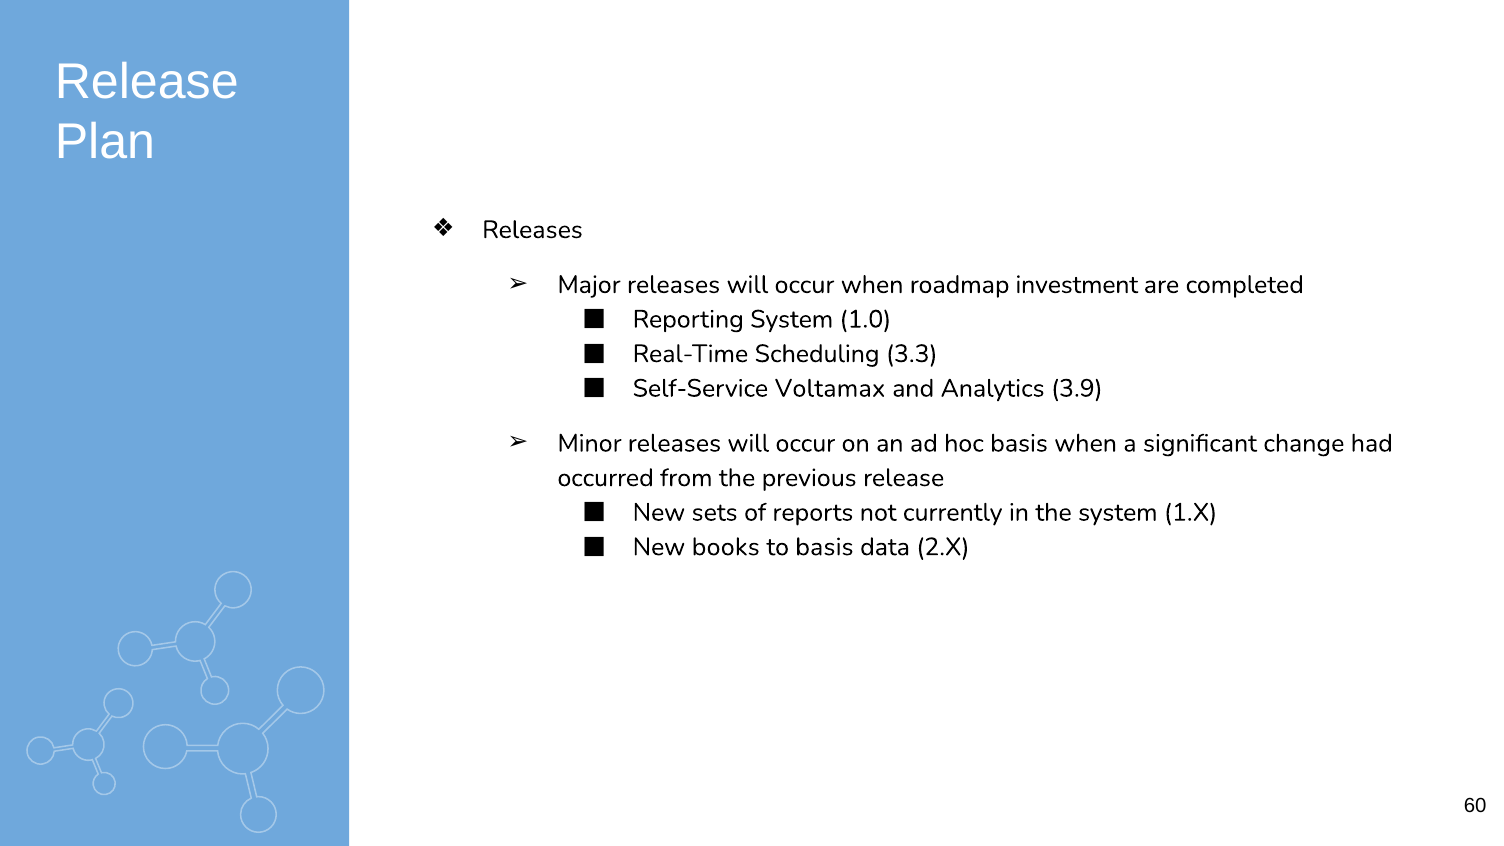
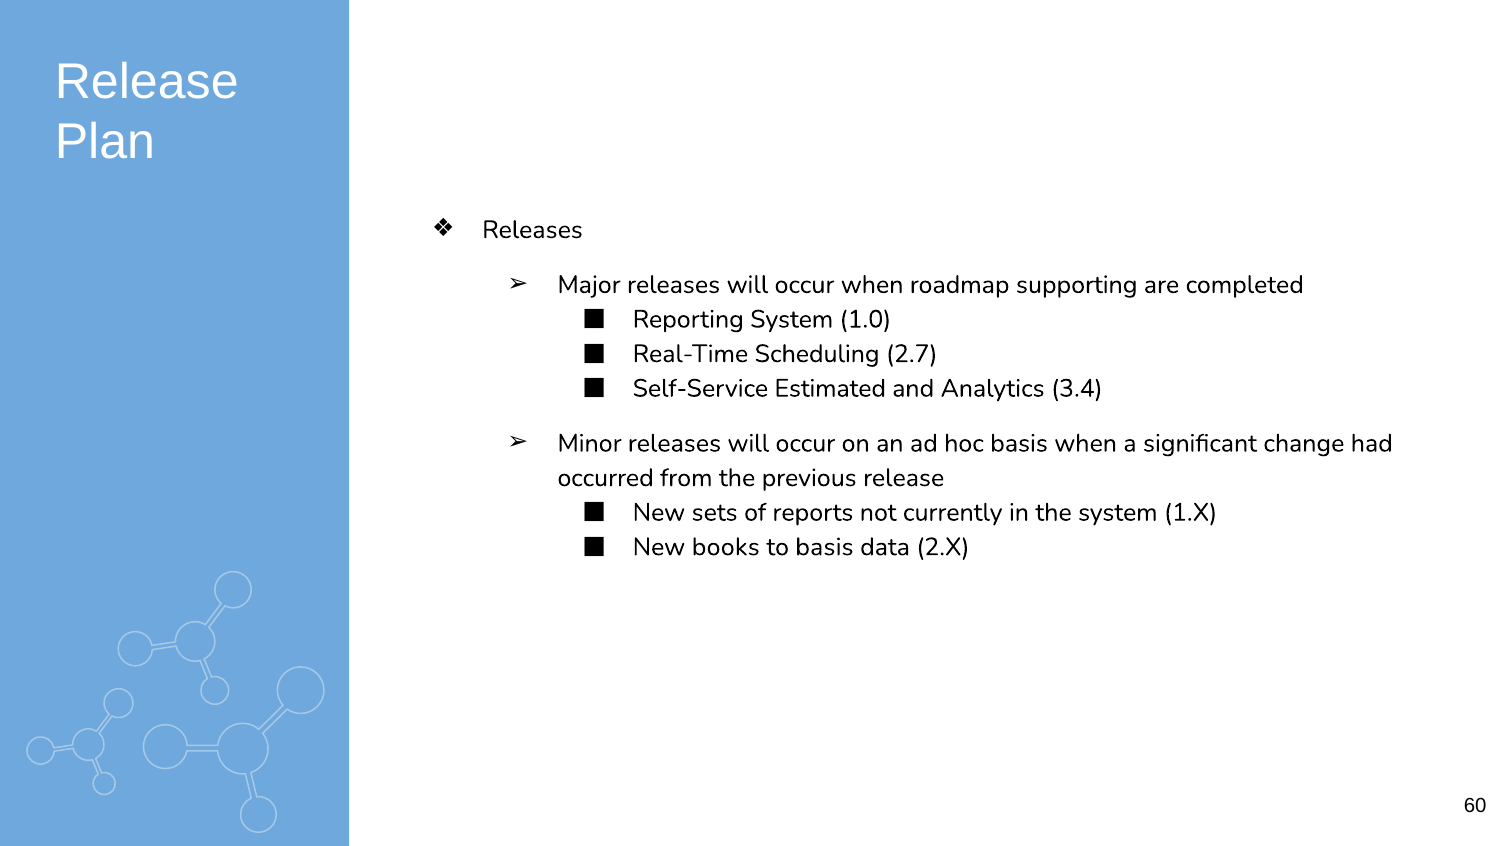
investment: investment -> supporting
3.3: 3.3 -> 2.7
Voltamax: Voltamax -> Estimated
3.9: 3.9 -> 3.4
